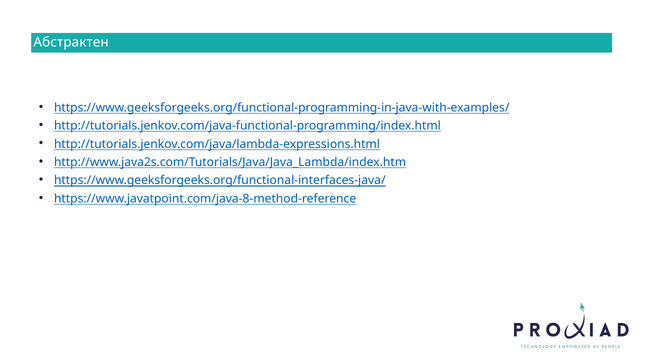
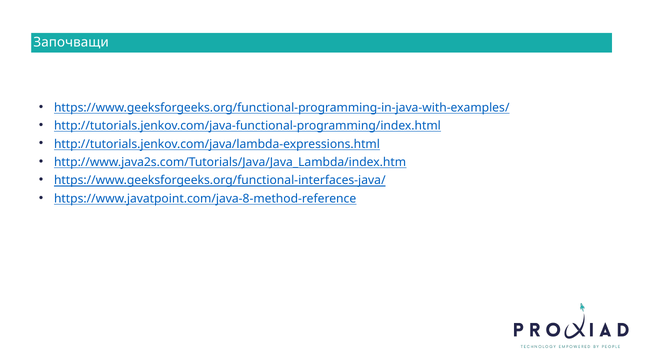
Абстрактен: Абстрактен -> Започващи
